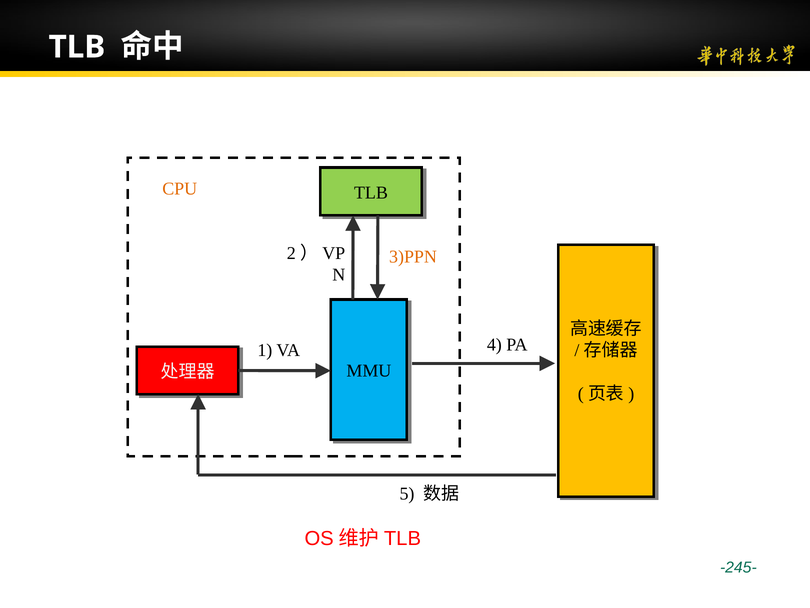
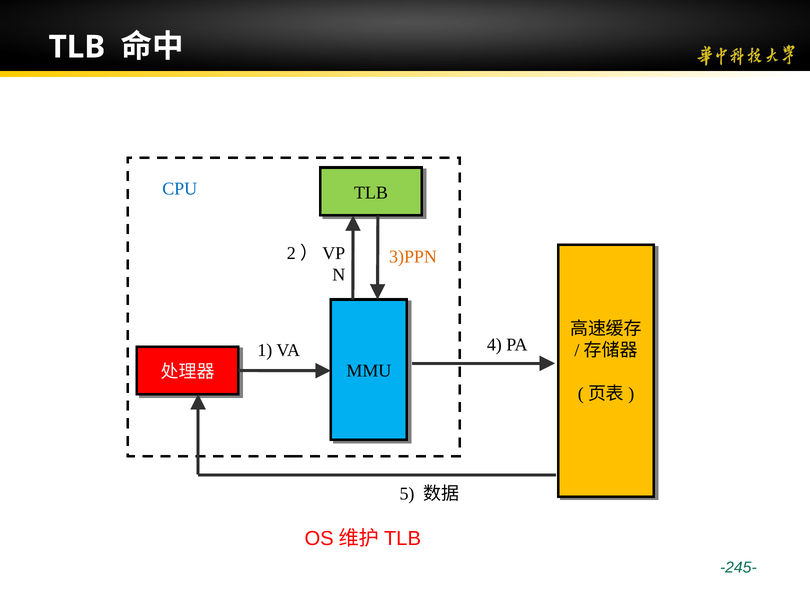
CPU colour: orange -> blue
